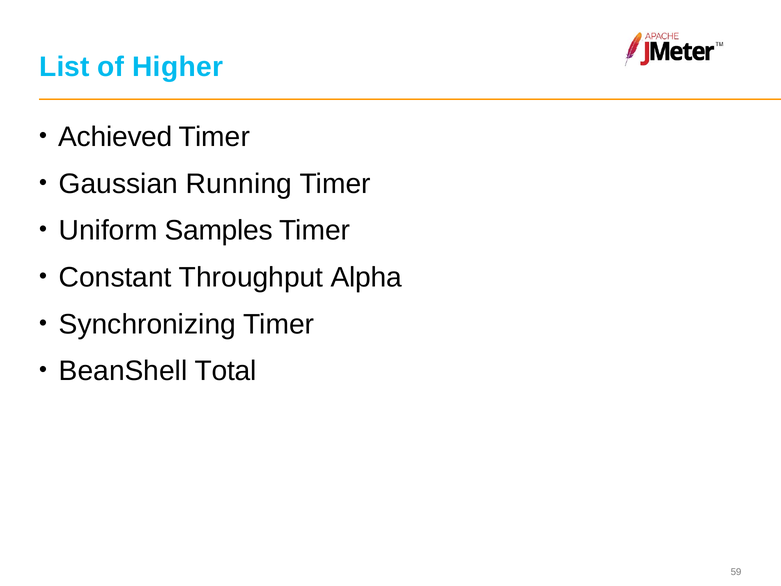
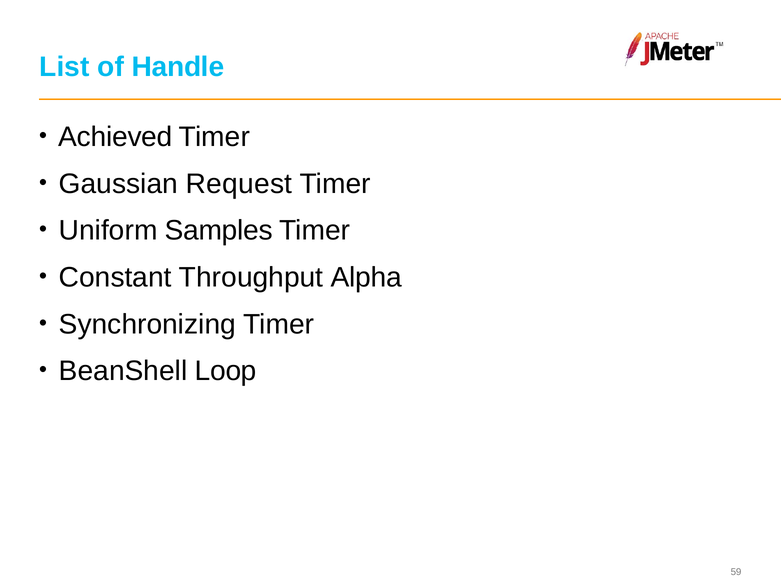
Higher: Higher -> Handle
Running: Running -> Request
Total: Total -> Loop
